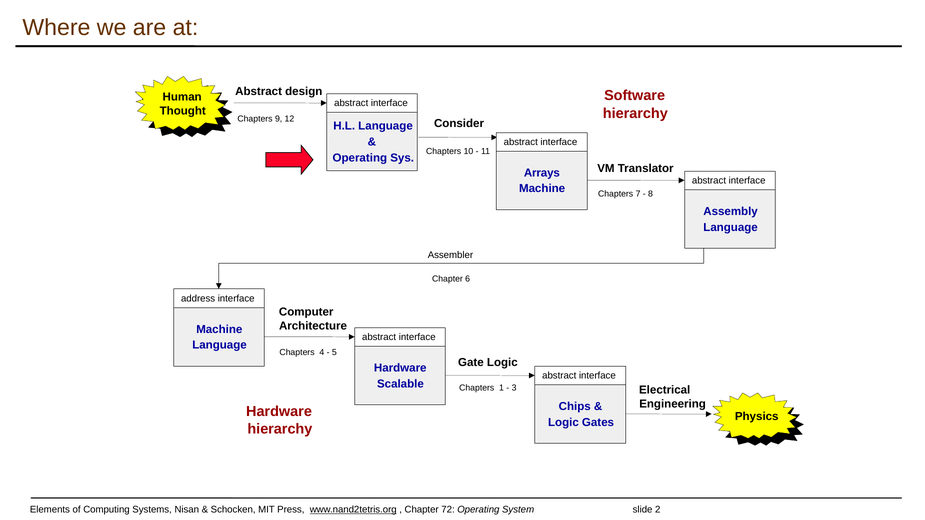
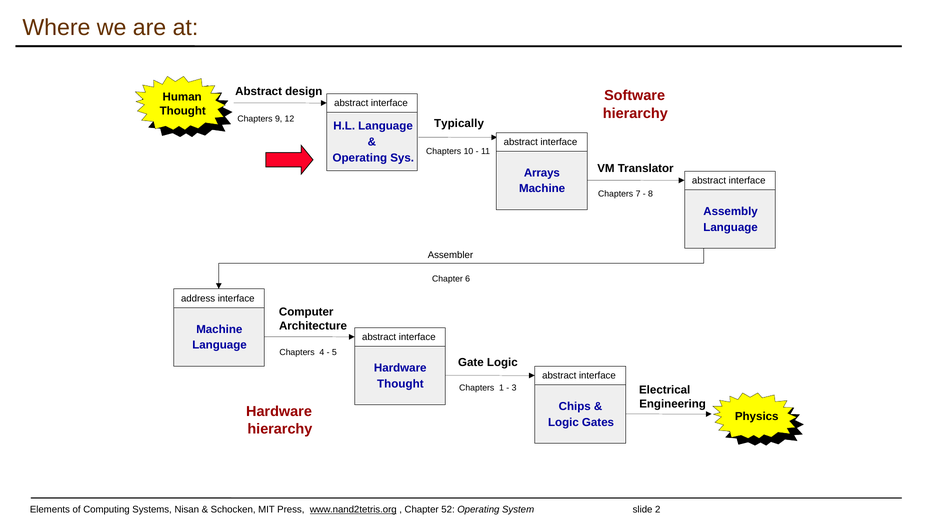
Consider: Consider -> Typically
Scalable at (400, 384): Scalable -> Thought
72: 72 -> 52
